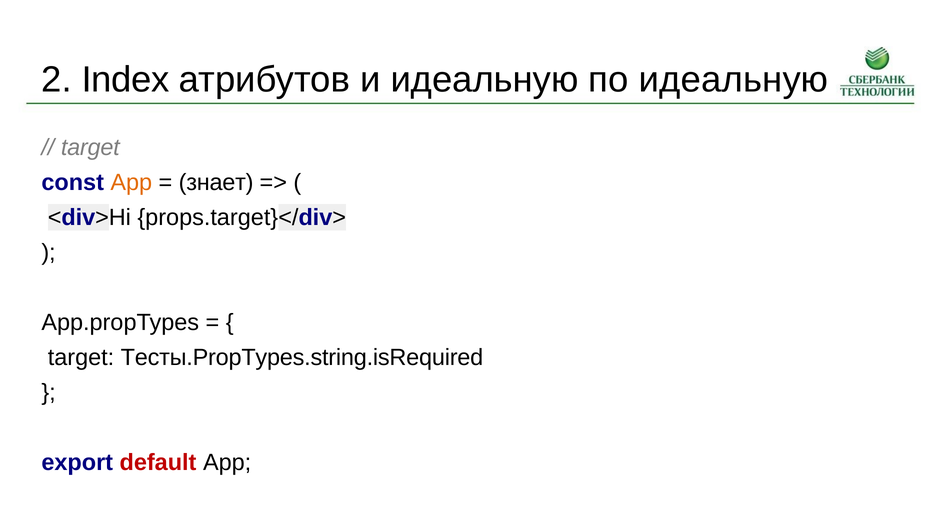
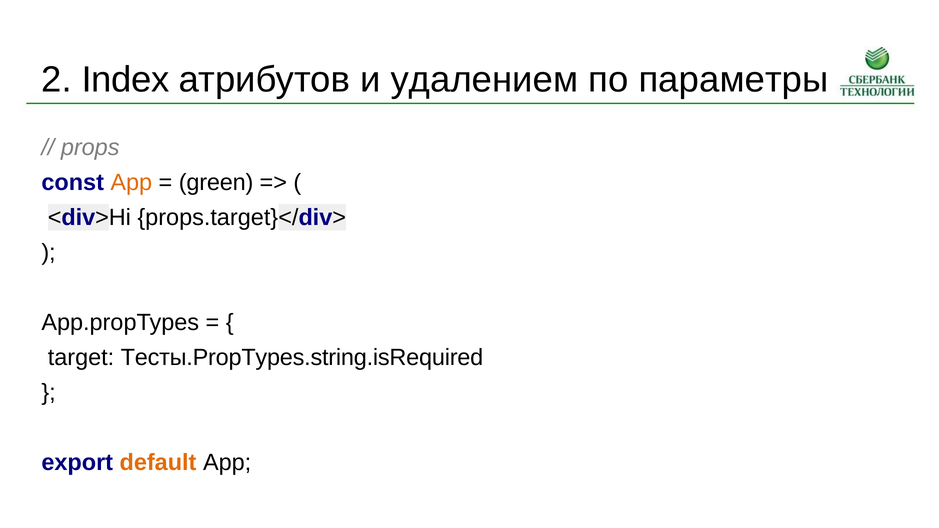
и идеальную: идеальную -> удалением
по идеальную: идеальную -> параметры
target at (90, 148): target -> props
знает: знает -> green
default colour: red -> orange
